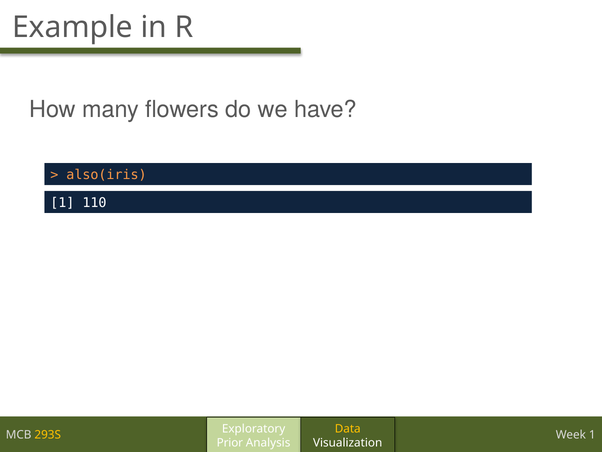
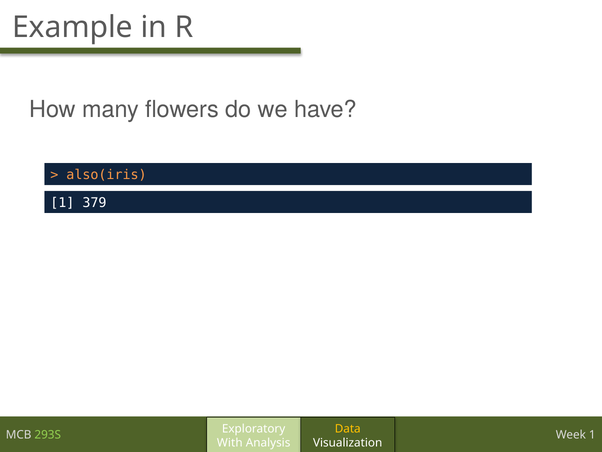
110: 110 -> 379
293S colour: yellow -> light green
Prior: Prior -> With
